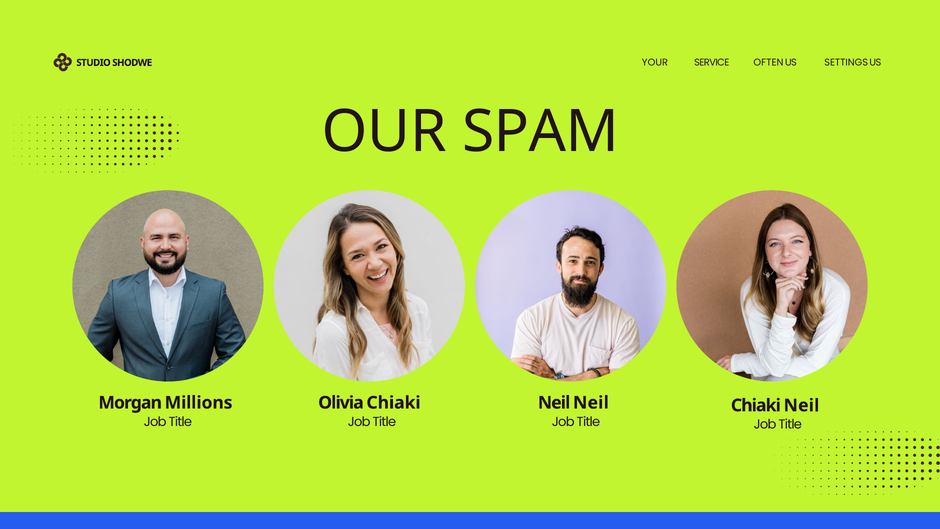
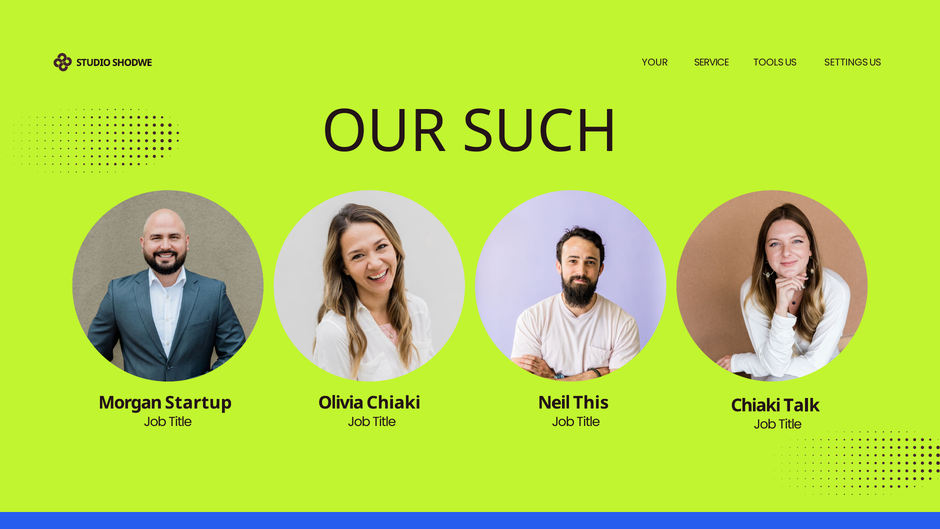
OFTEN: OFTEN -> TOOLS
SPAM: SPAM -> SUCH
Millions: Millions -> Startup
Neil Neil: Neil -> This
Chiaki Neil: Neil -> Talk
